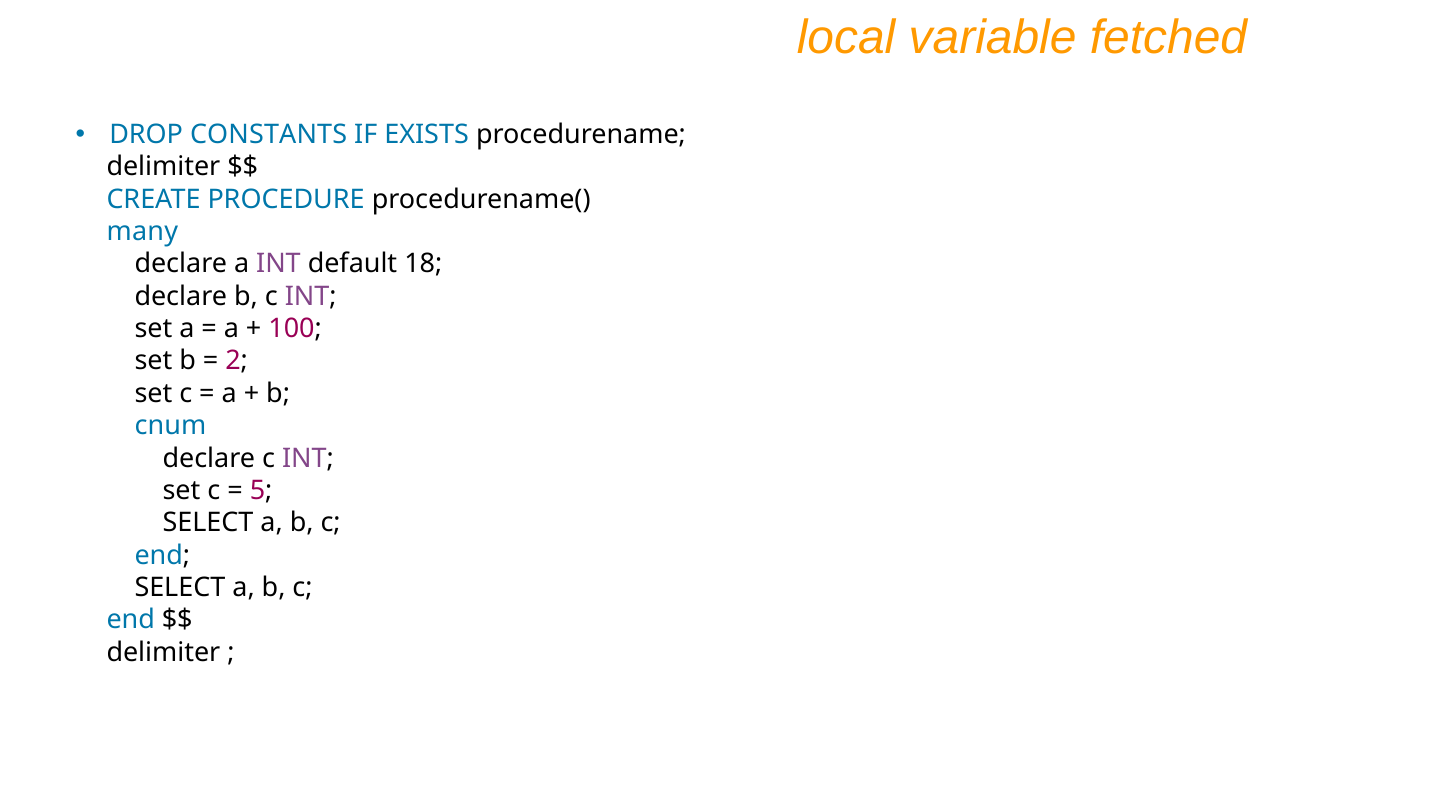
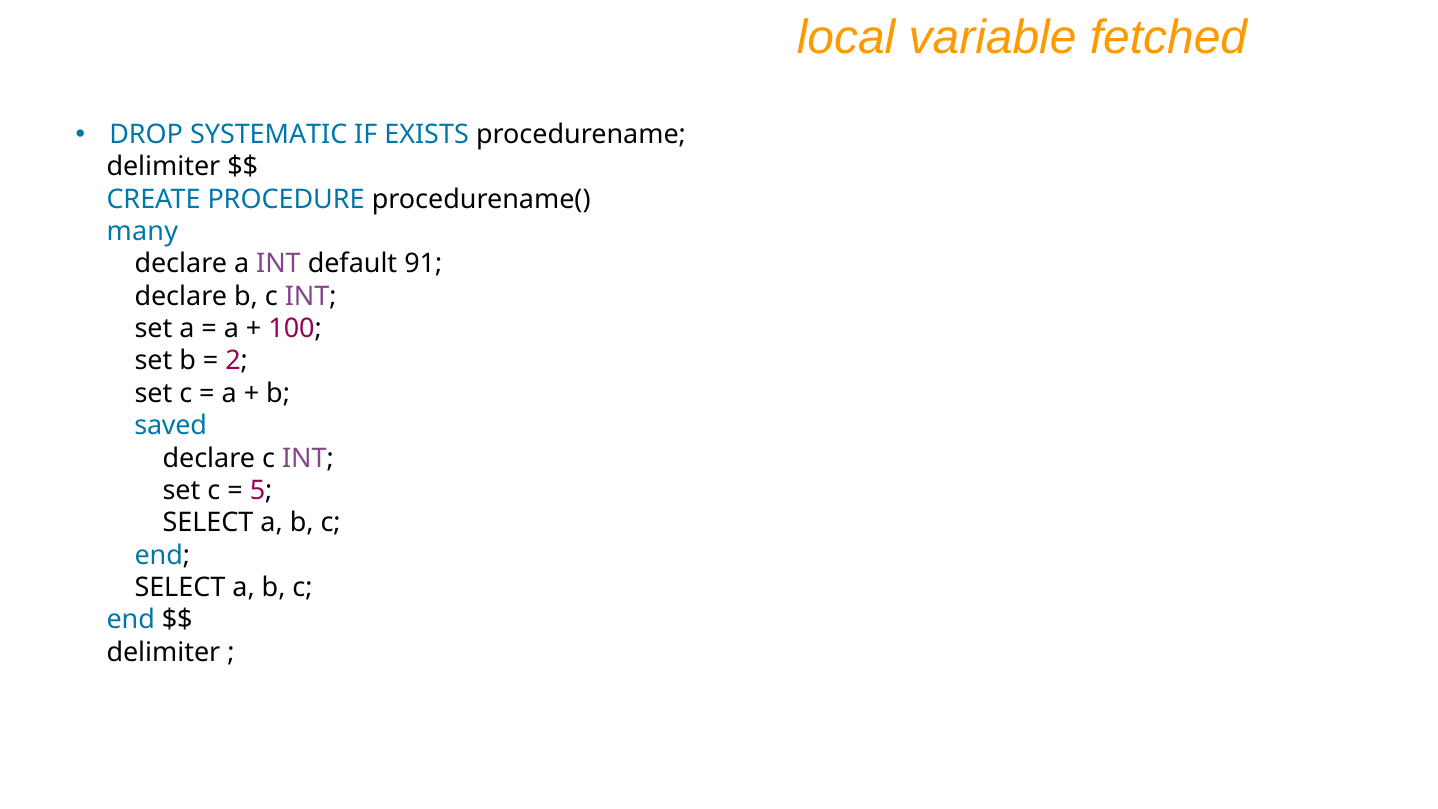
CONSTANTS: CONSTANTS -> SYSTEMATIC
18: 18 -> 91
cnum: cnum -> saved
